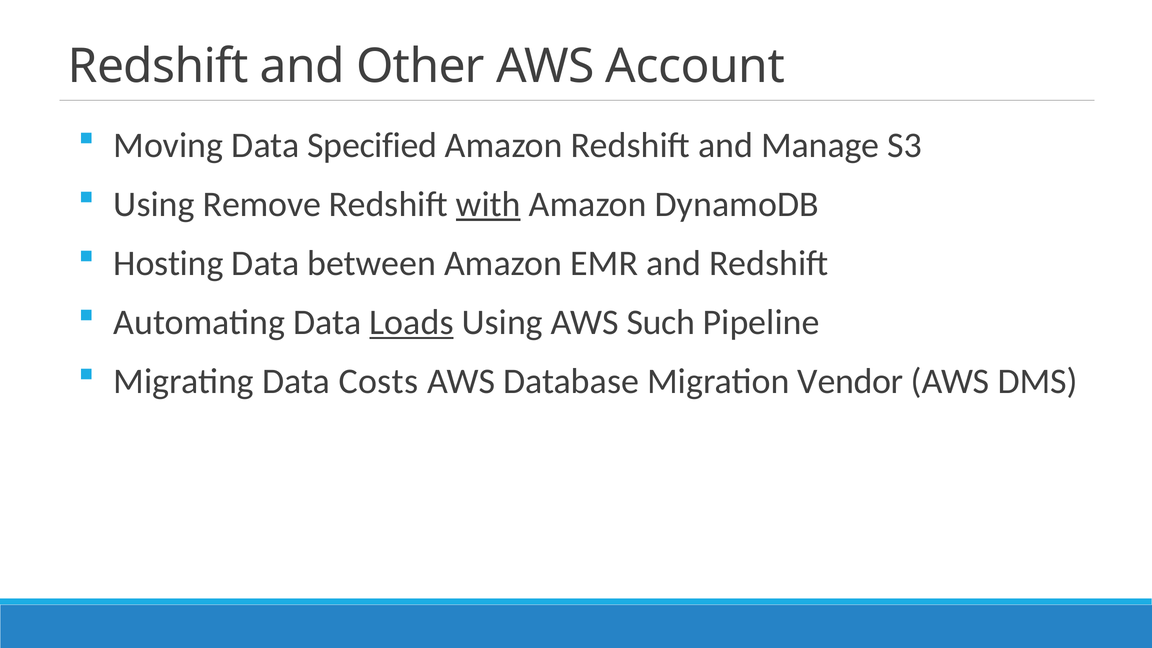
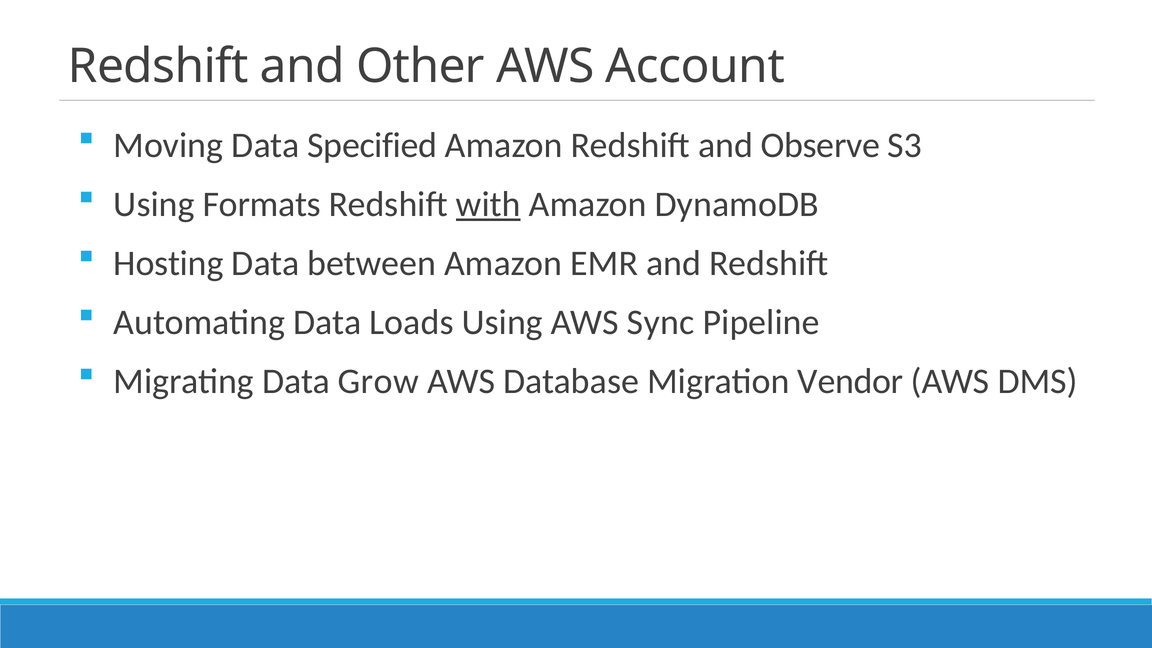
Manage: Manage -> Observe
Remove: Remove -> Formats
Loads underline: present -> none
Such: Such -> Sync
Costs: Costs -> Grow
